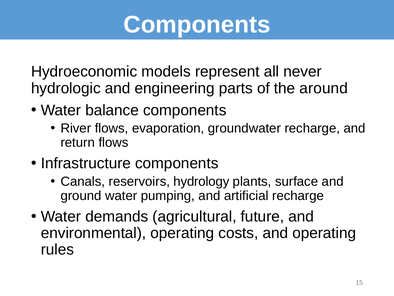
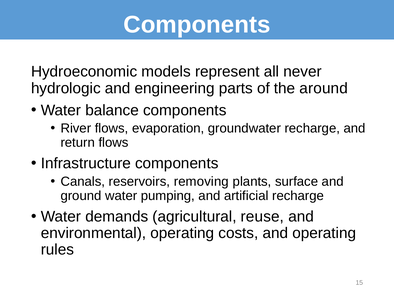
hydrology: hydrology -> removing
future: future -> reuse
